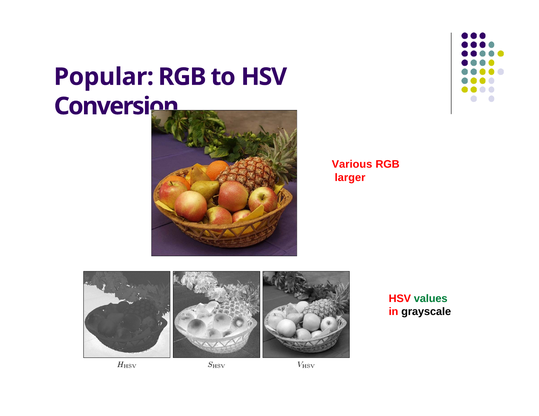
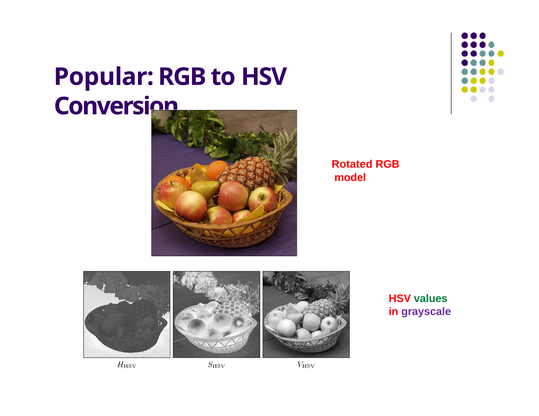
Various: Various -> Rotated
larger: larger -> model
grayscale colour: black -> purple
